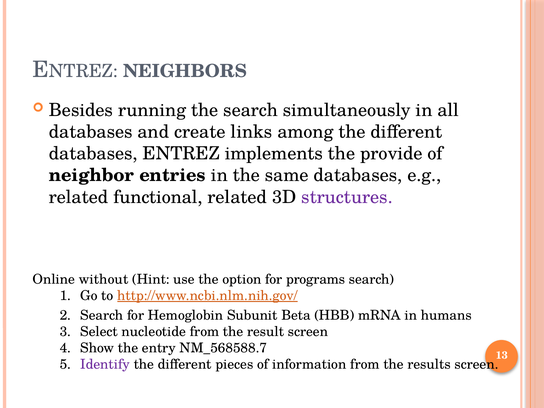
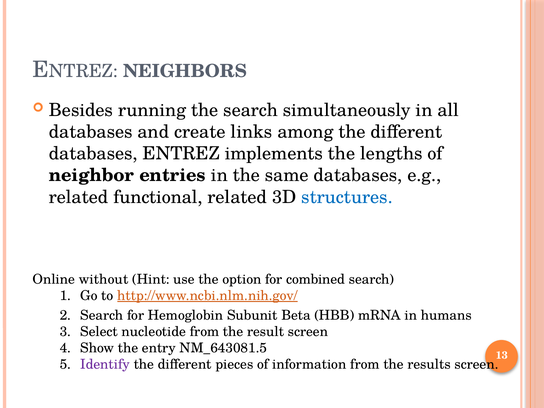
provide: provide -> lengths
structures colour: purple -> blue
programs: programs -> combined
NM_568588.7: NM_568588.7 -> NM_643081.5
